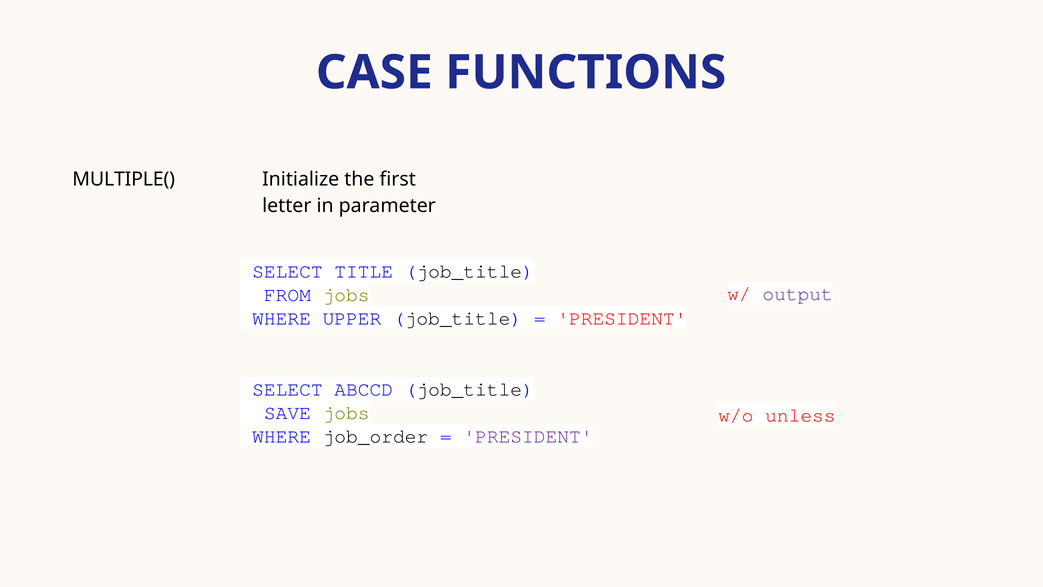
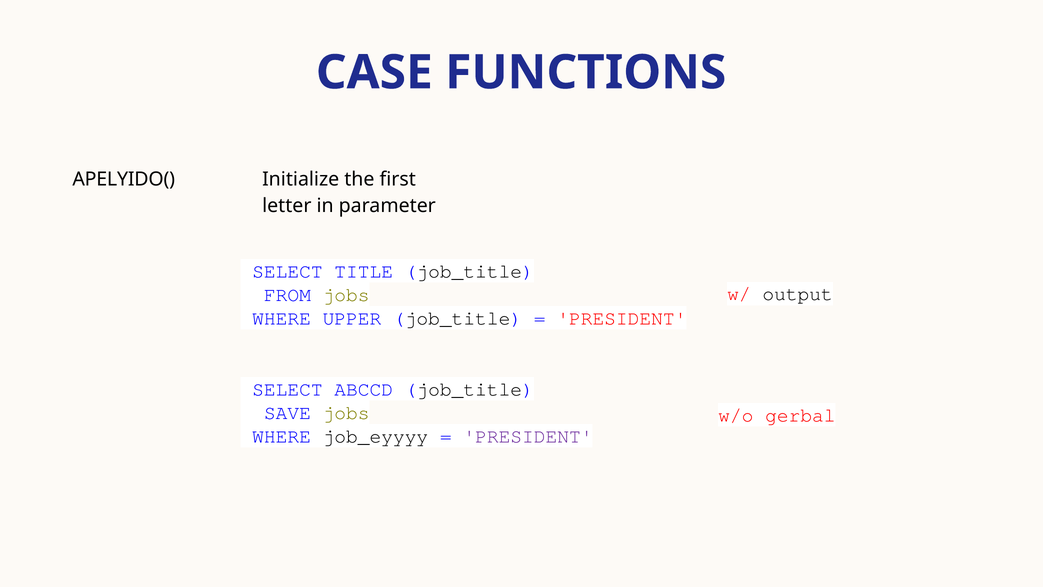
MULTIPLE(: MULTIPLE( -> APELYIDO(
output colour: purple -> black
unless: unless -> gerbal
job_order: job_order -> job_eyyyy
